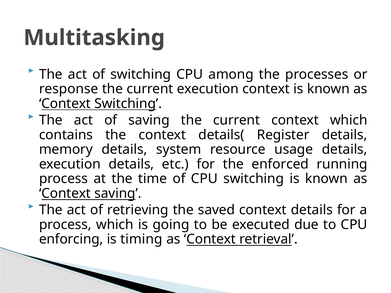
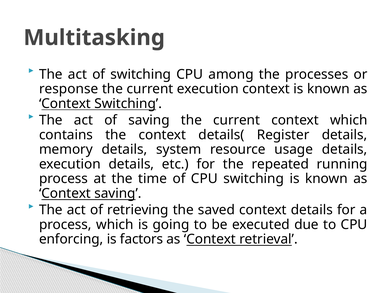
enforced: enforced -> repeated
timing: timing -> factors
